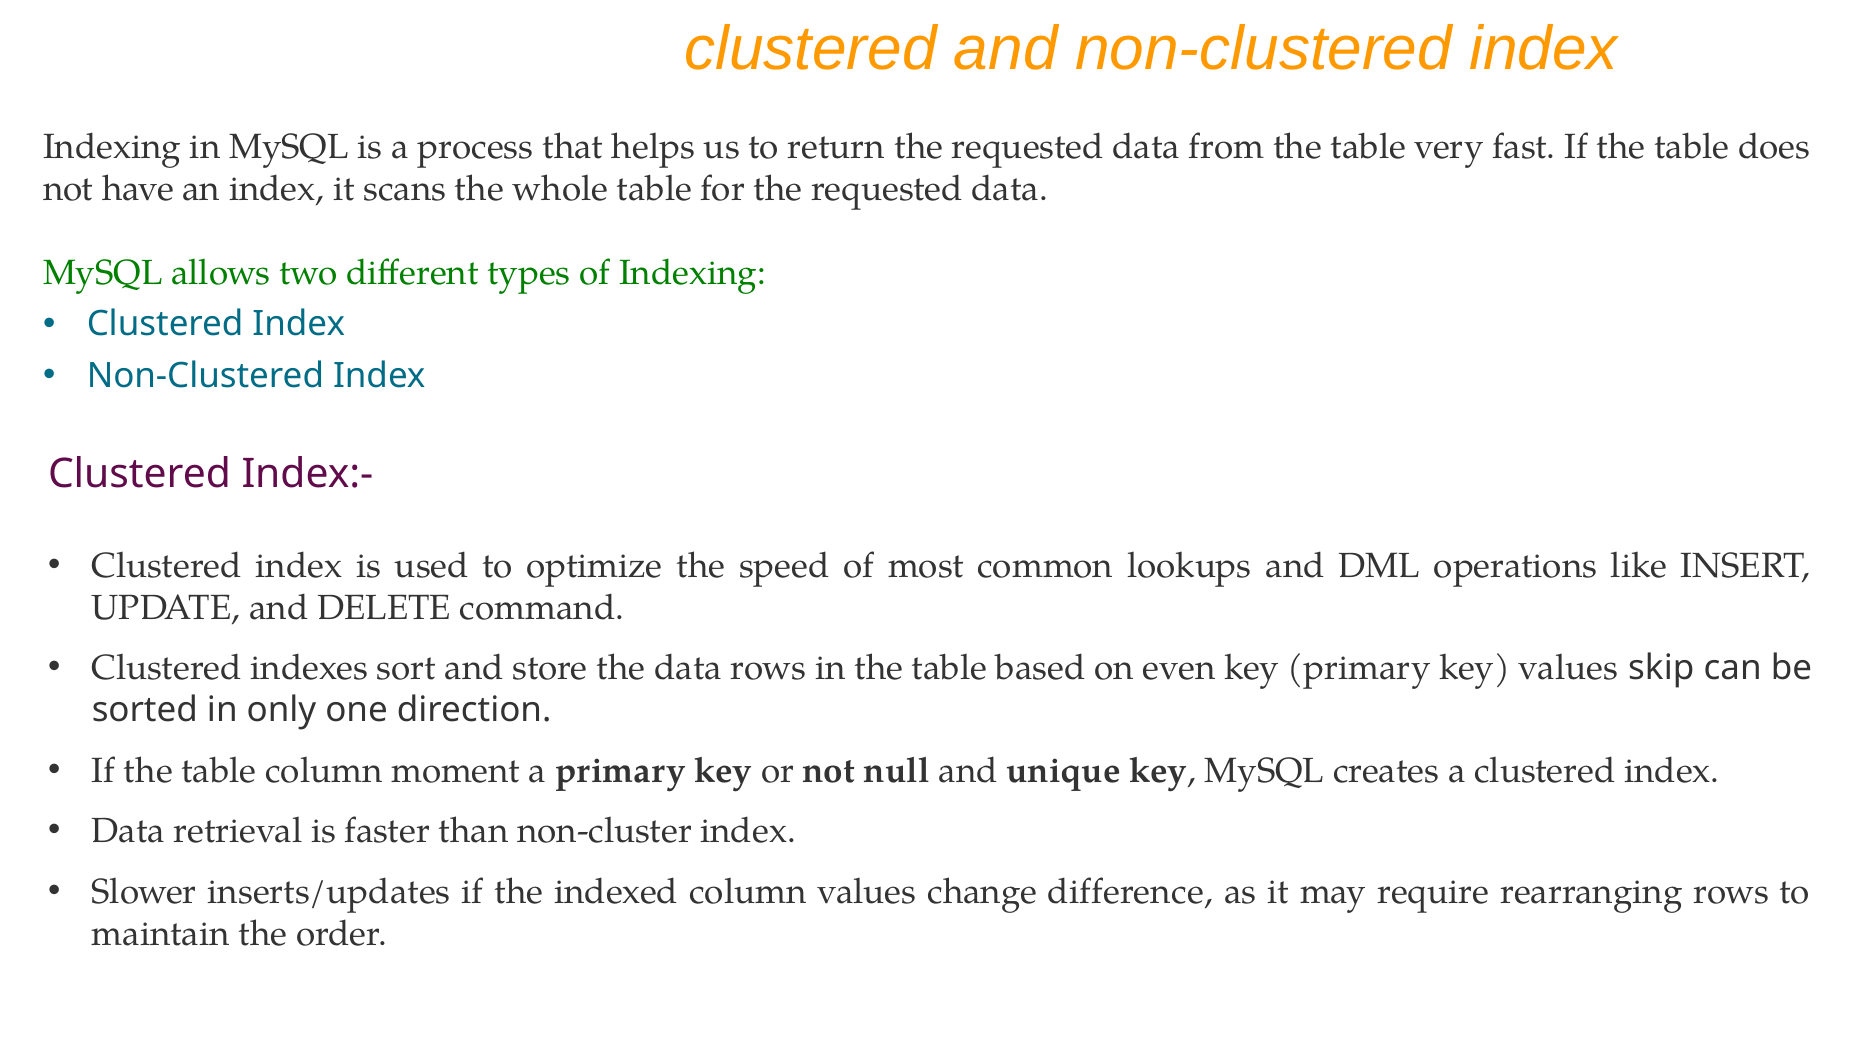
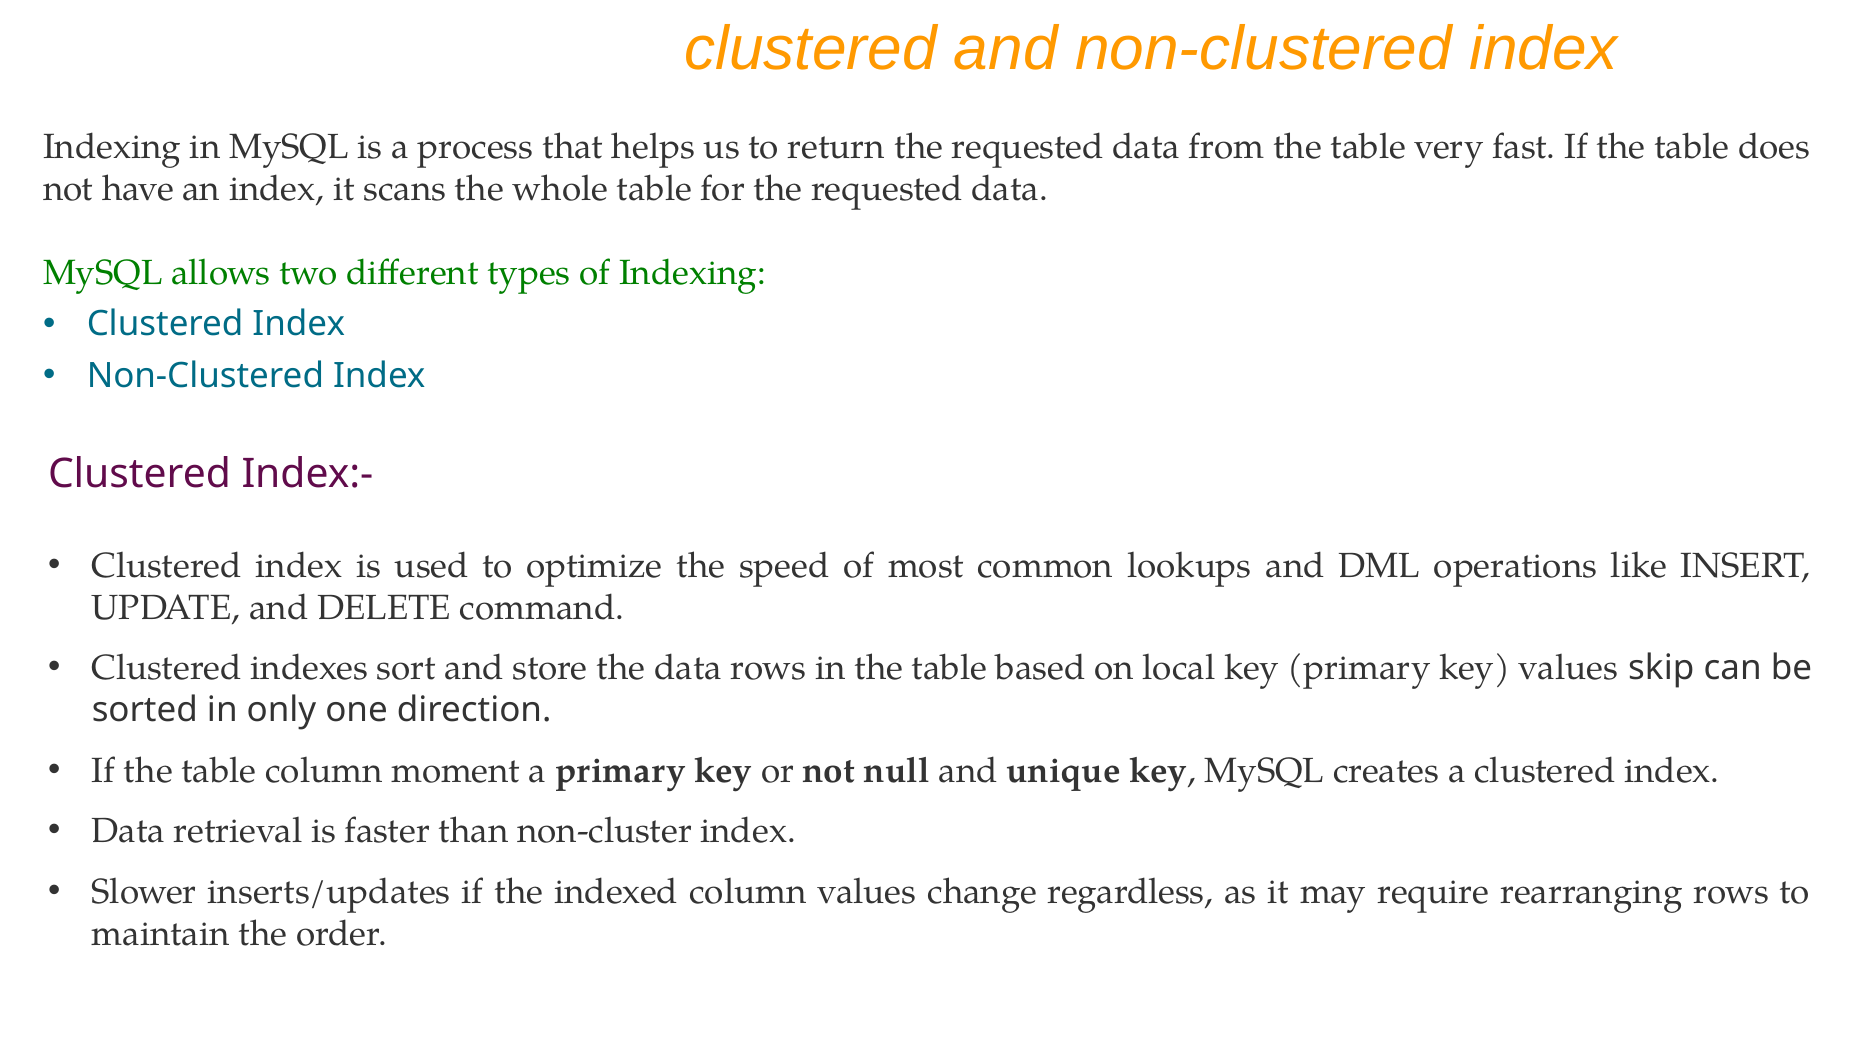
even: even -> local
difference: difference -> regardless
